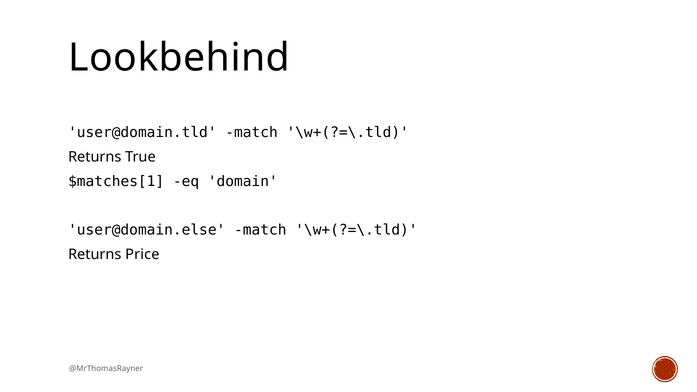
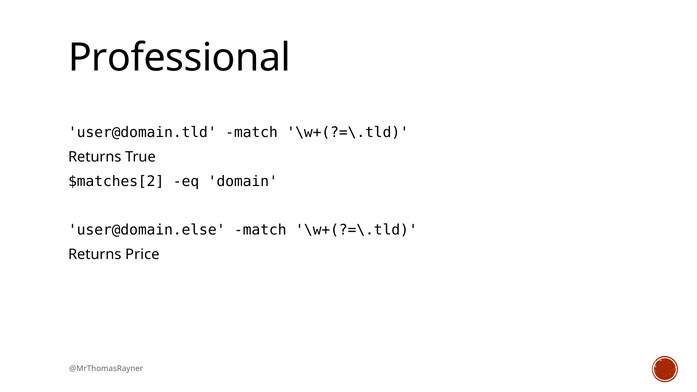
Lookbehind: Lookbehind -> Professional
$matches[1: $matches[1 -> $matches[2
